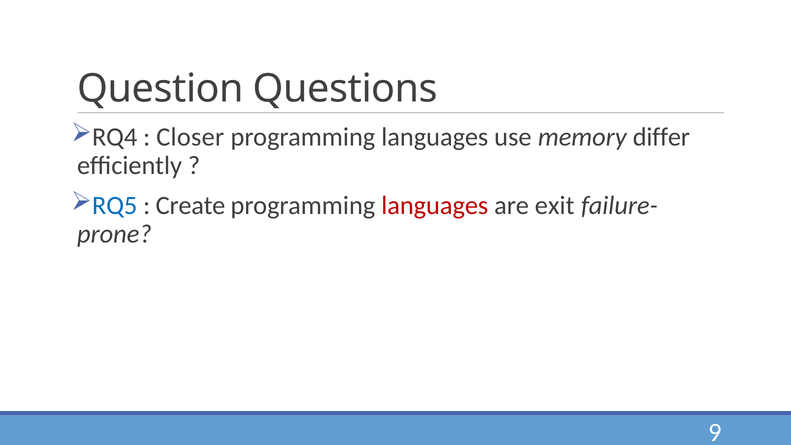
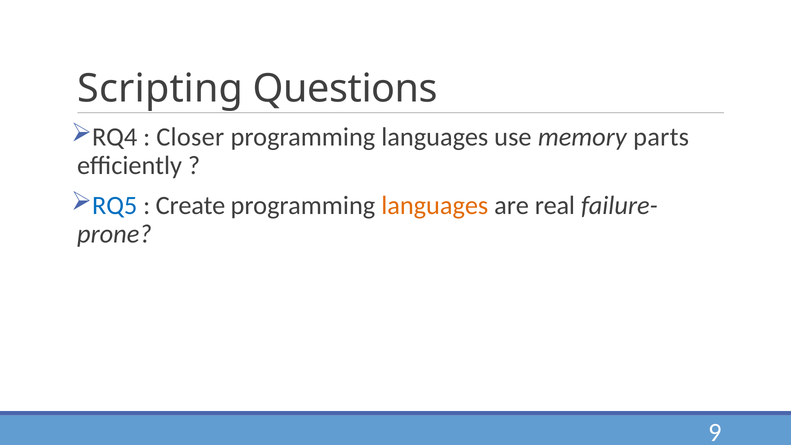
Question: Question -> Scripting
differ: differ -> parts
languages at (435, 205) colour: red -> orange
exit: exit -> real
